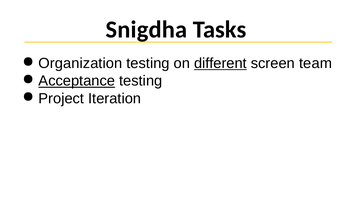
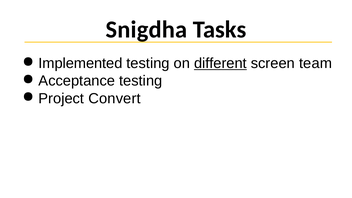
Organization: Organization -> Implemented
Acceptance underline: present -> none
Iteration: Iteration -> Convert
